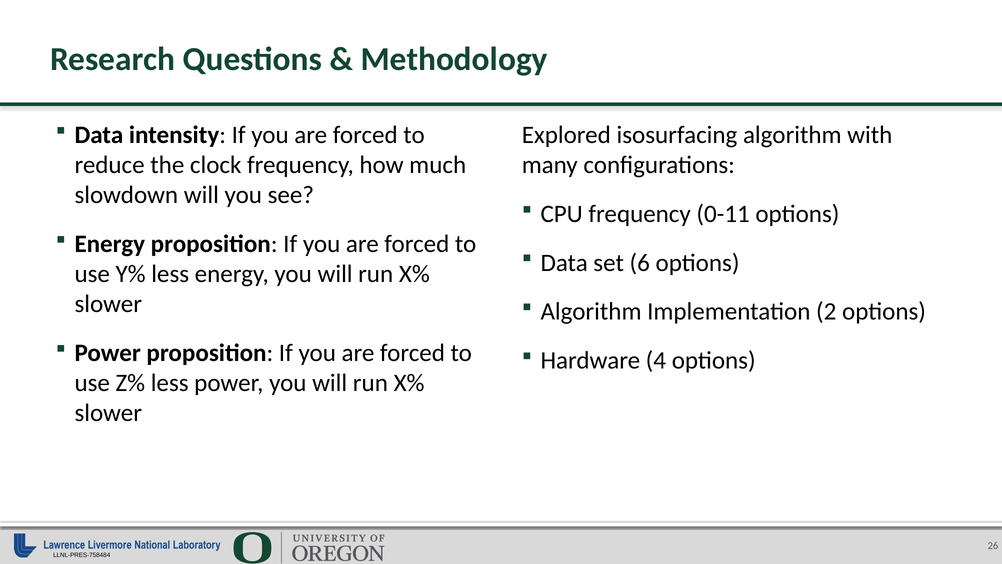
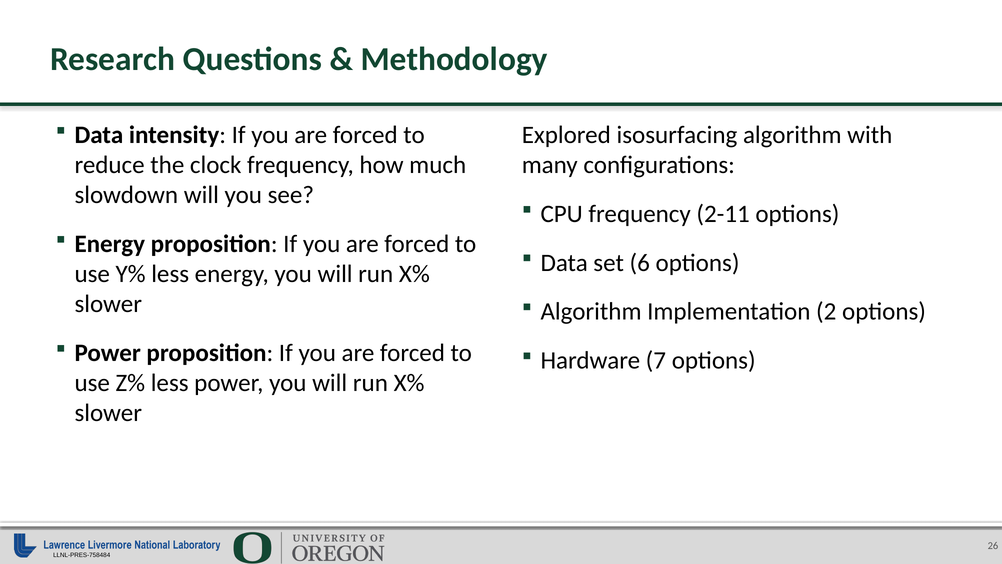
0-11: 0-11 -> 2-11
4: 4 -> 7
